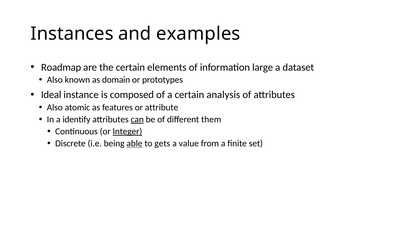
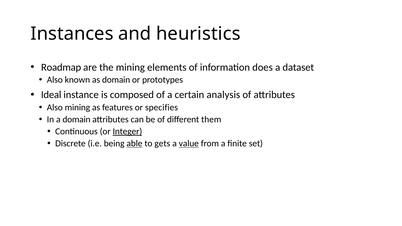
examples: examples -> heuristics
the certain: certain -> mining
large: large -> does
Also atomic: atomic -> mining
attribute: attribute -> specifies
a identify: identify -> domain
can underline: present -> none
value underline: none -> present
